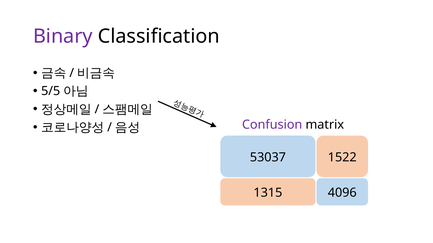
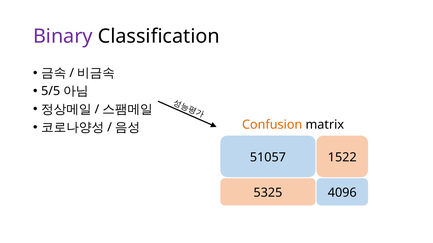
Confusion colour: purple -> orange
53037: 53037 -> 51057
1315: 1315 -> 5325
